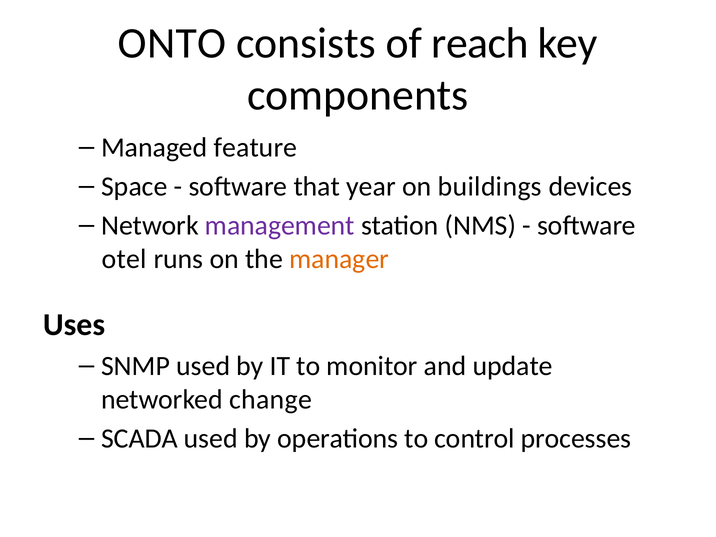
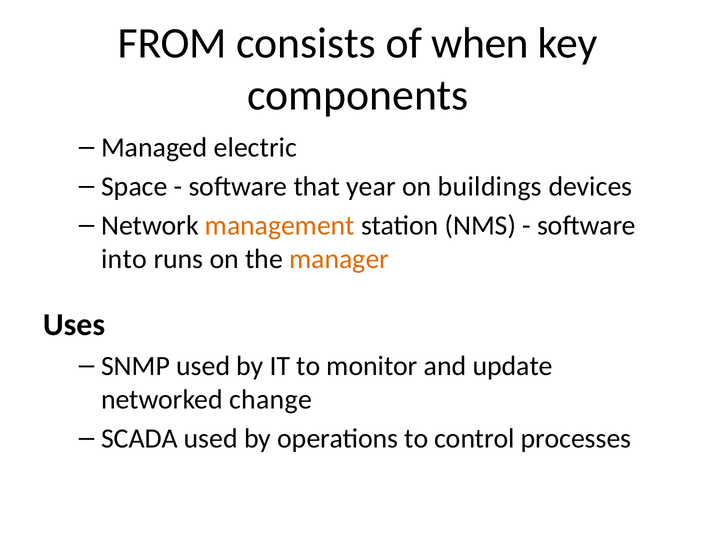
ONTO: ONTO -> FROM
reach: reach -> when
feature: feature -> electric
management colour: purple -> orange
otel: otel -> into
